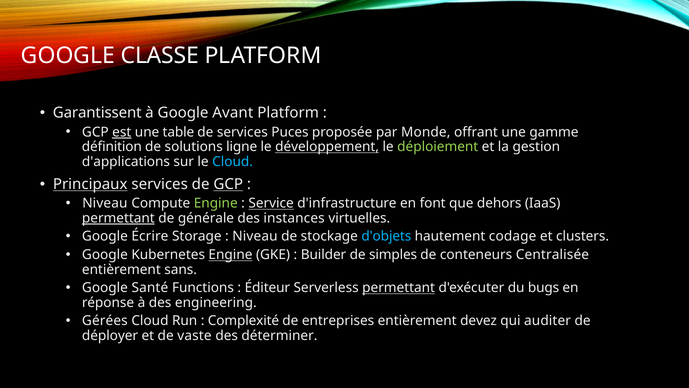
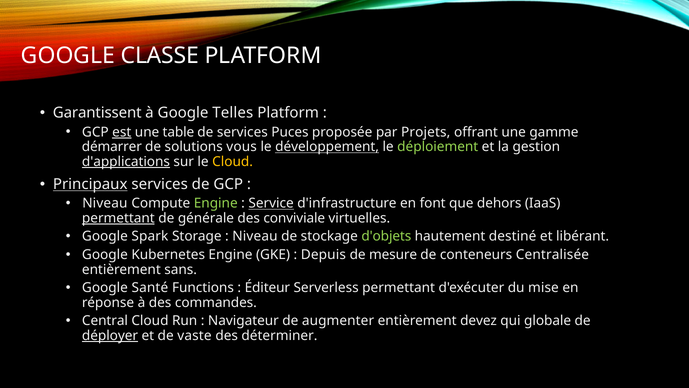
Avant: Avant -> Telles
Monde: Monde -> Projets
définition: définition -> démarrer
ligne: ligne -> vous
d'applications underline: none -> present
Cloud at (233, 161) colour: light blue -> yellow
GCP at (228, 184) underline: present -> none
instances: instances -> conviviale
Écrire: Écrire -> Spark
d'objets colour: light blue -> light green
codage: codage -> destiné
clusters: clusters -> libérant
Engine at (230, 255) underline: present -> none
Builder: Builder -> Depuis
simples: simples -> mesure
permettant at (399, 288) underline: present -> none
bugs: bugs -> mise
engineering: engineering -> commandes
Gérées: Gérées -> Central
Complexité: Complexité -> Navigateur
entreprises: entreprises -> augmenter
auditer: auditer -> globale
déployer underline: none -> present
